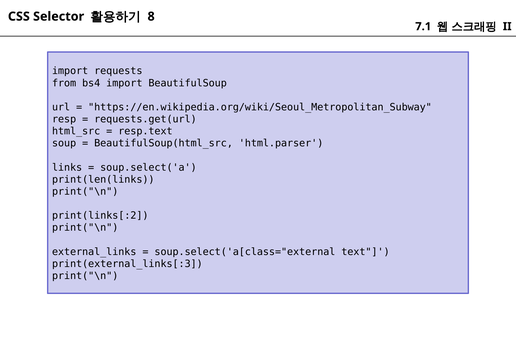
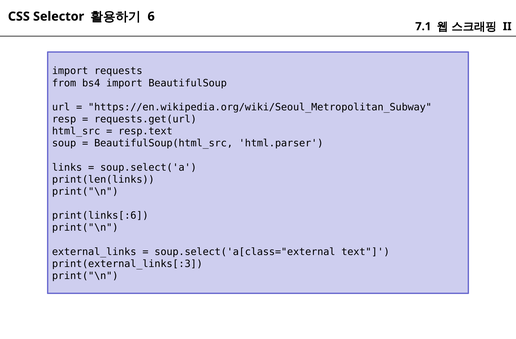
8: 8 -> 6
print(links[:2: print(links[:2 -> print(links[:6
